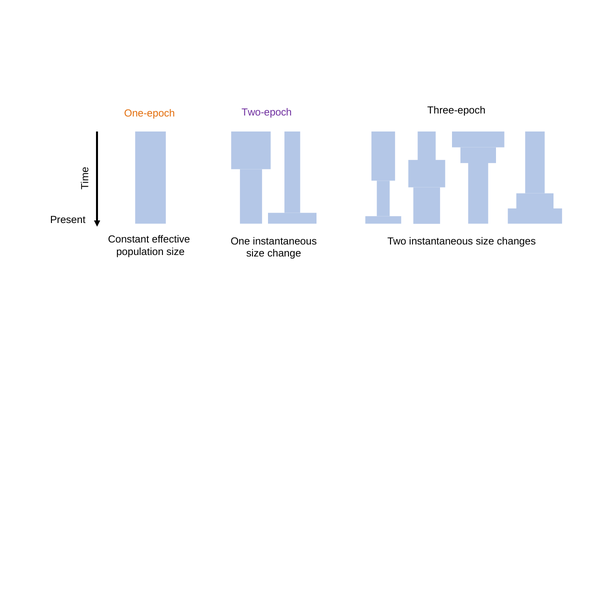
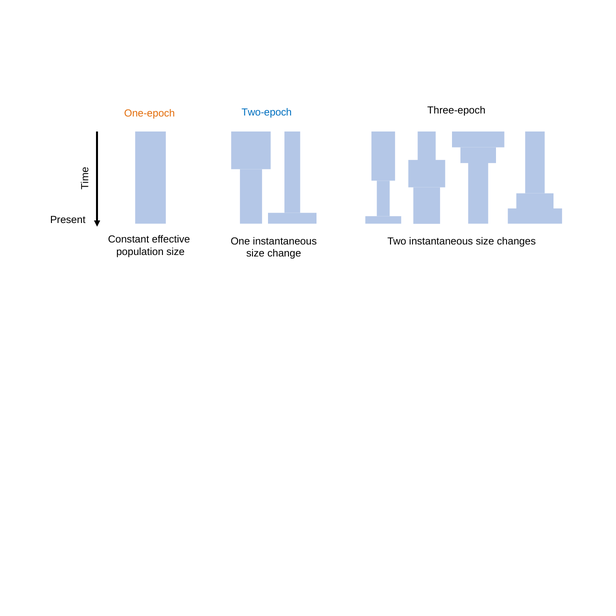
Two-epoch colour: purple -> blue
